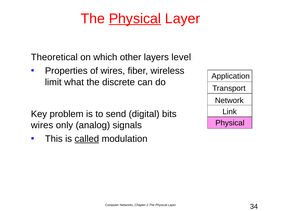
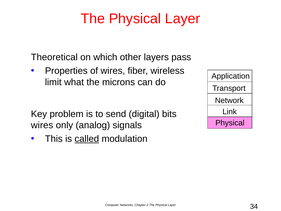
Physical at (135, 19) underline: present -> none
level: level -> pass
discrete: discrete -> microns
